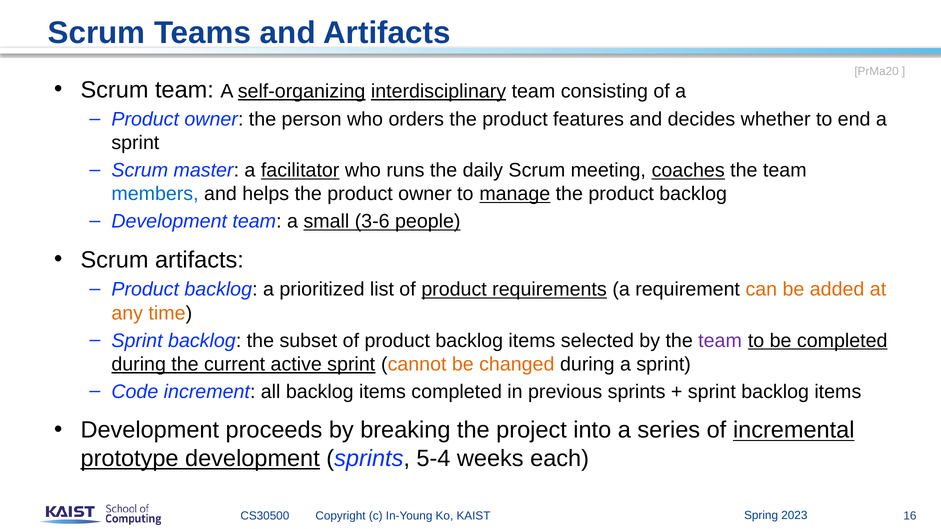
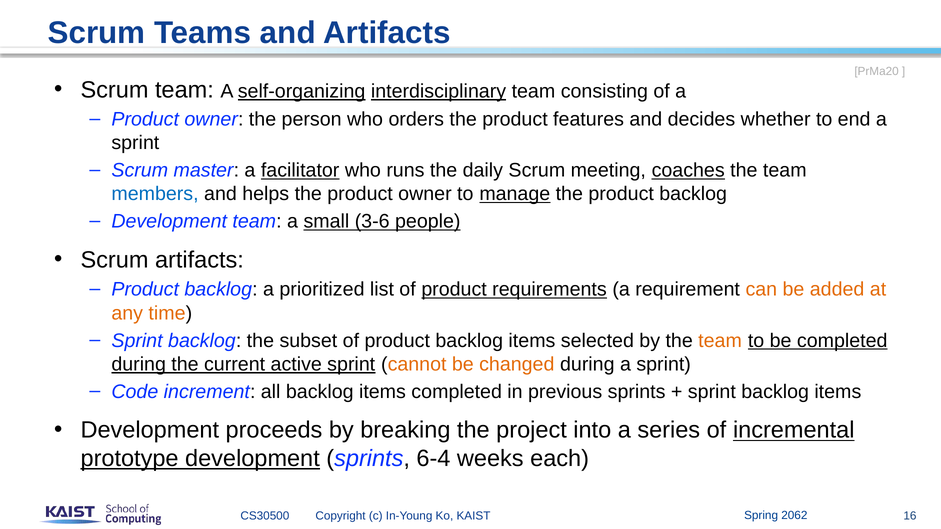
team at (720, 341) colour: purple -> orange
5-4: 5-4 -> 6-4
2023: 2023 -> 2062
